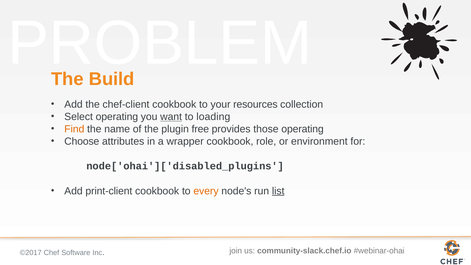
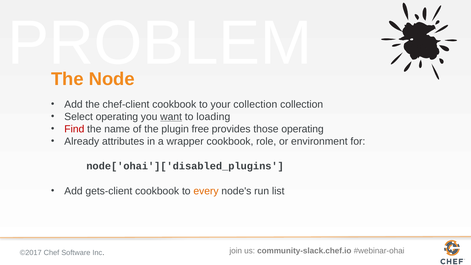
Build: Build -> Node
your resources: resources -> collection
Find colour: orange -> red
Choose: Choose -> Already
print-client: print-client -> gets-client
list underline: present -> none
